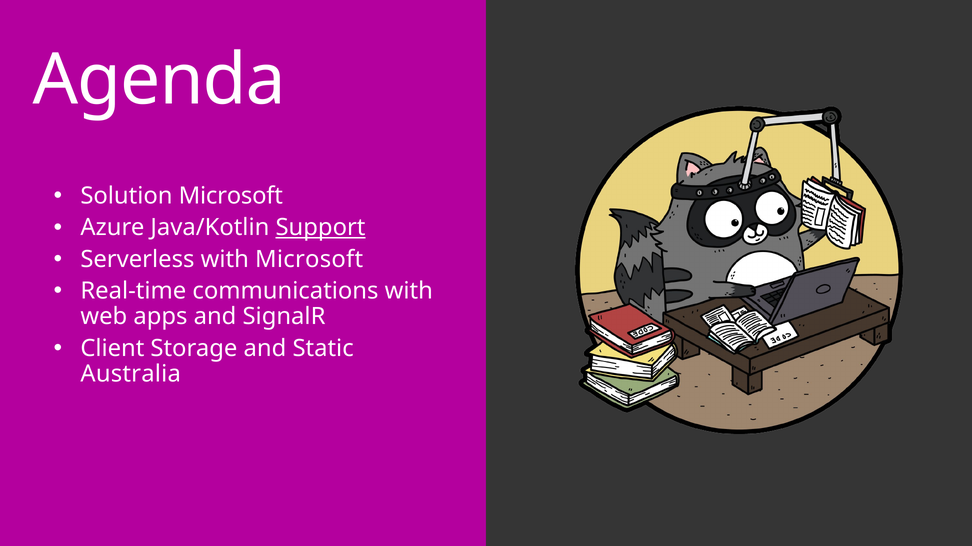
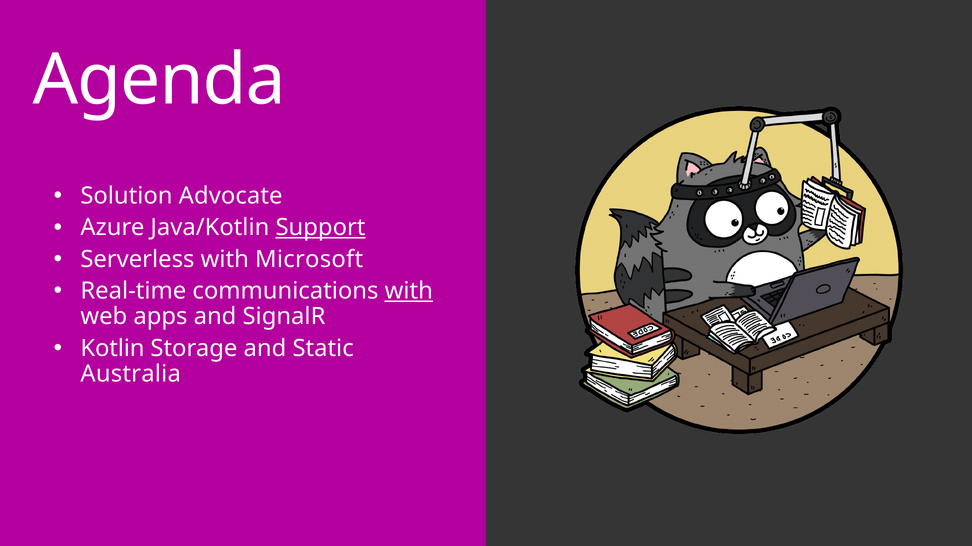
Solution Microsoft: Microsoft -> Advocate
with at (409, 291) underline: none -> present
Client: Client -> Kotlin
